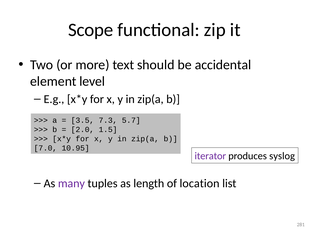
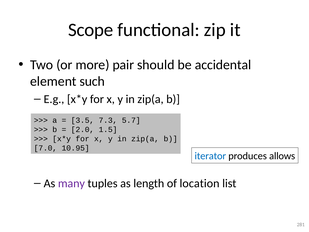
text: text -> pair
level: level -> such
iterator colour: purple -> blue
syslog: syslog -> allows
